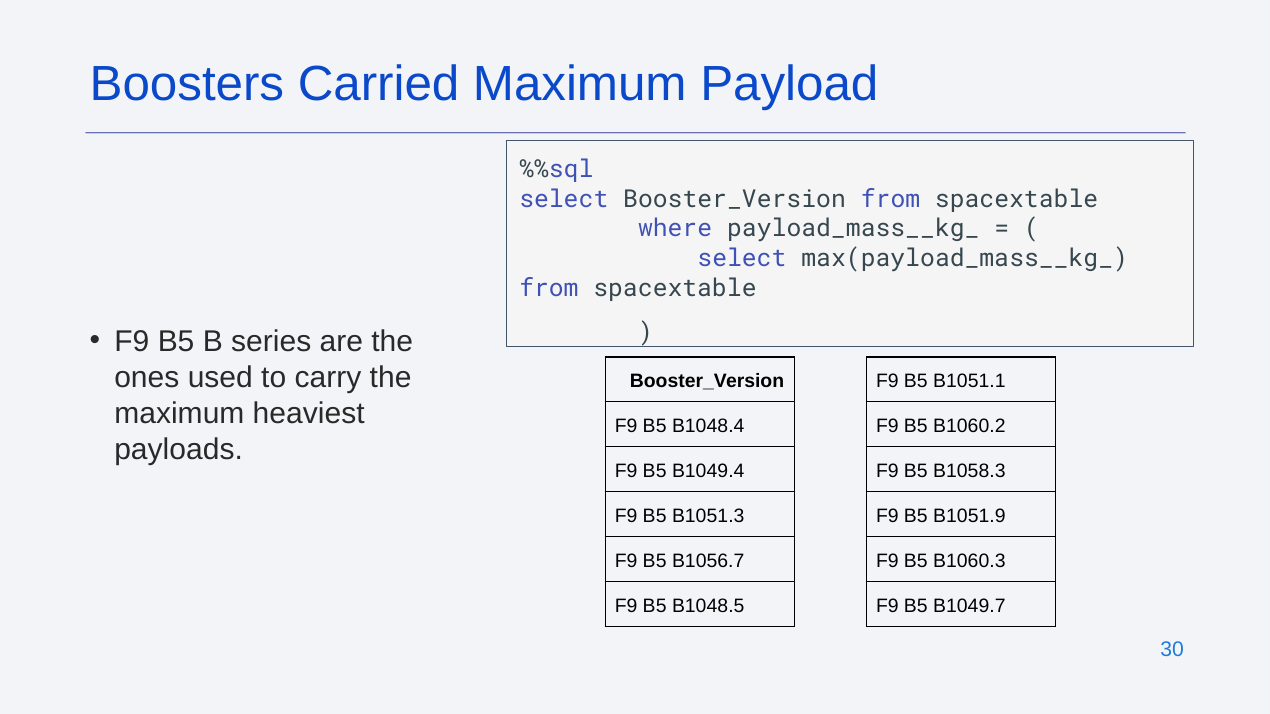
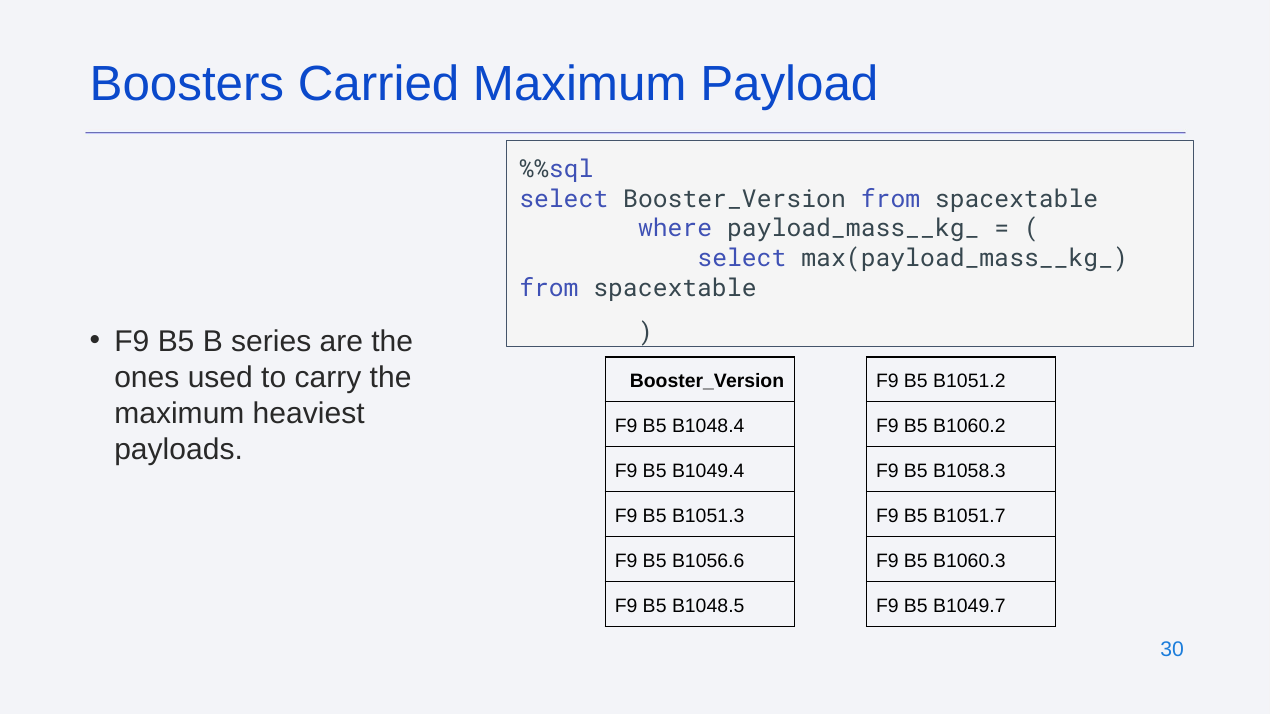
B1051.1: B1051.1 -> B1051.2
B1051.9: B1051.9 -> B1051.7
B1056.7: B1056.7 -> B1056.6
